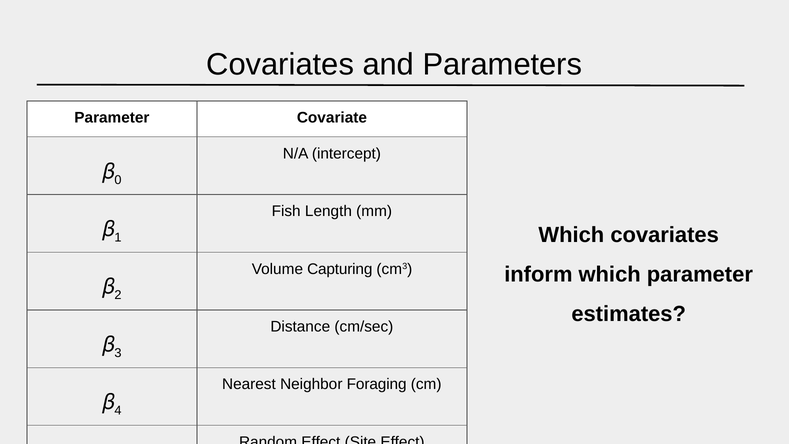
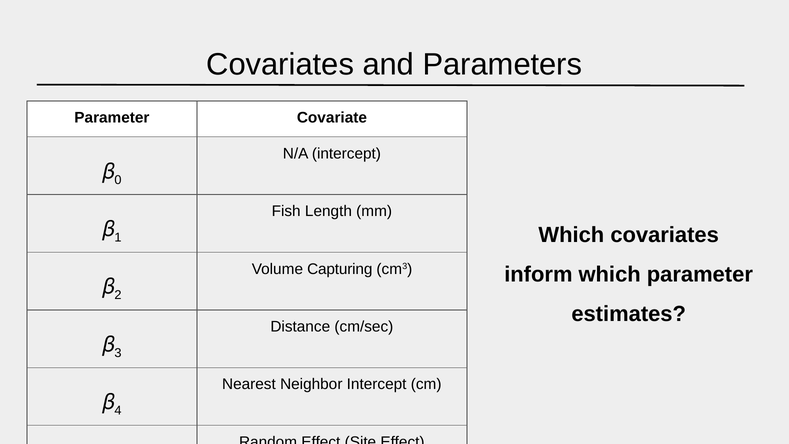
Neighbor Foraging: Foraging -> Intercept
